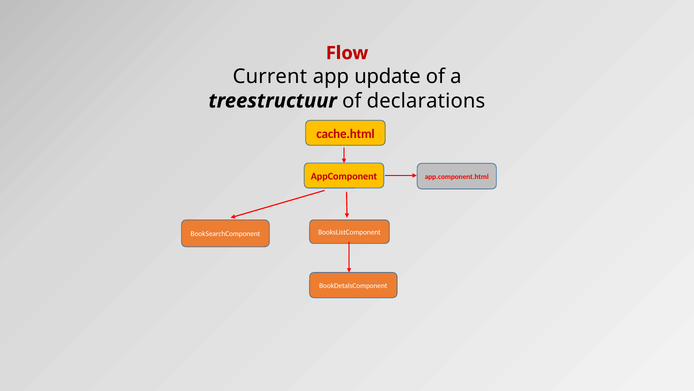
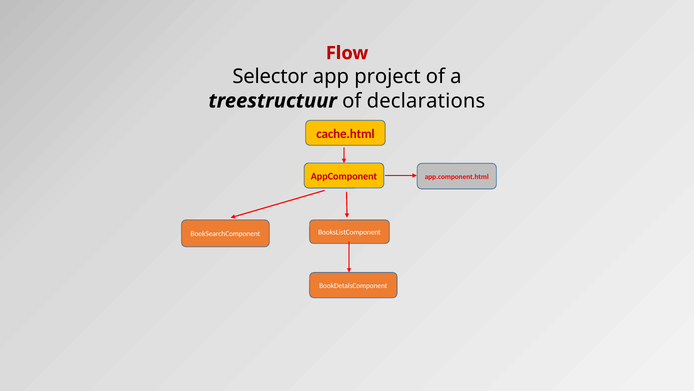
Current: Current -> Selector
update: update -> project
